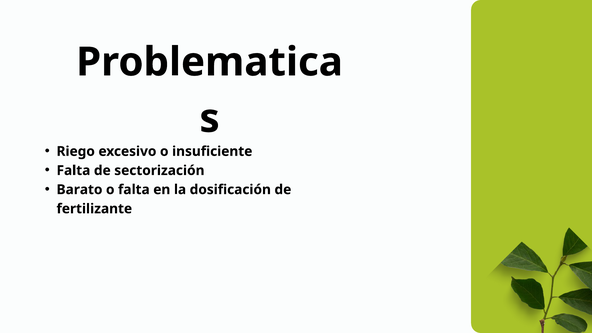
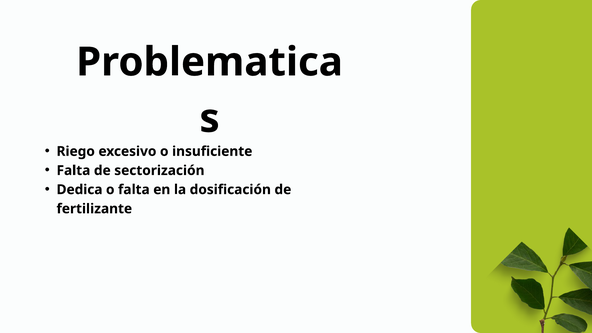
Barato: Barato -> Dedica
